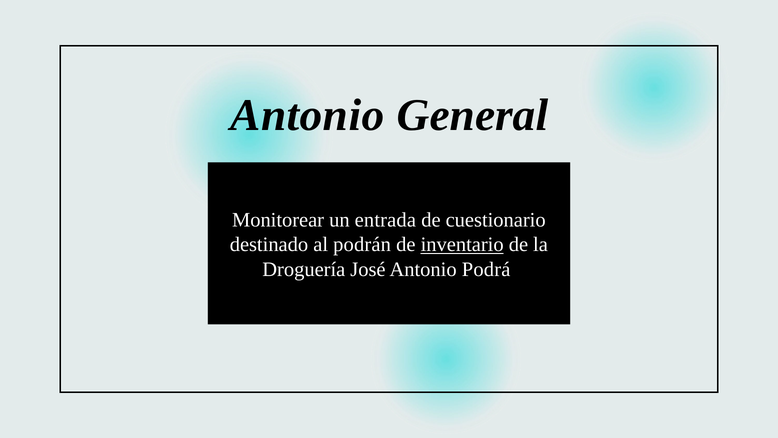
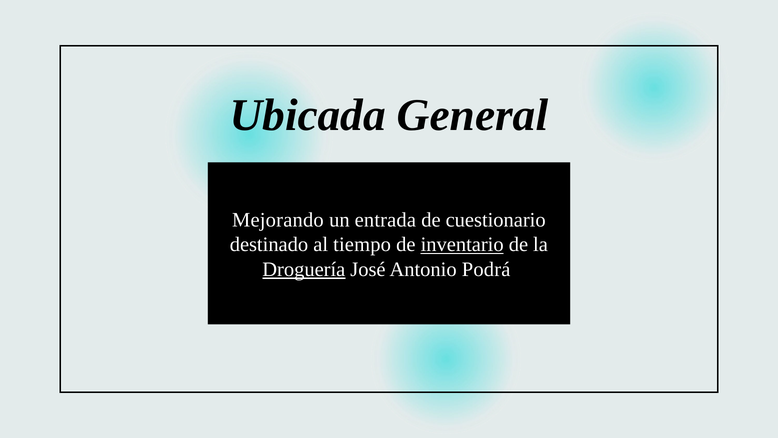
Antonio at (307, 115): Antonio -> Ubicada
Monitorear: Monitorear -> Mejorando
podrán: podrán -> tiempo
Droguería underline: none -> present
